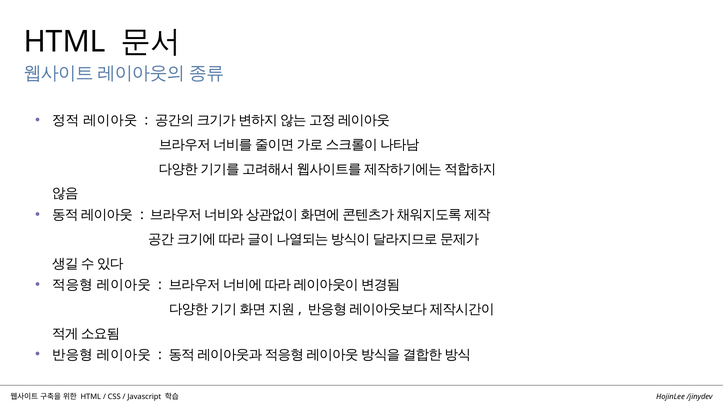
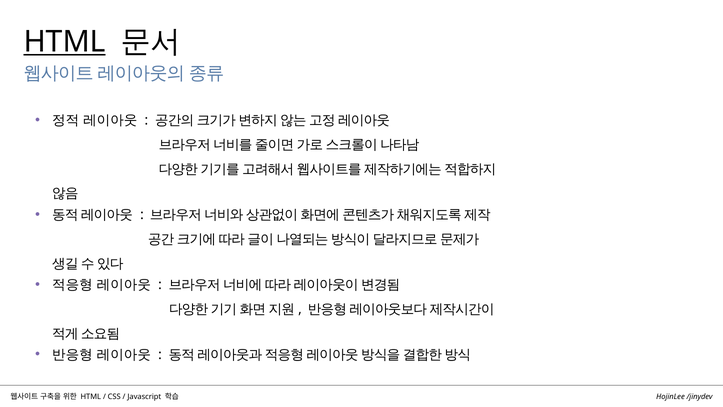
HTML at (65, 42) underline: none -> present
